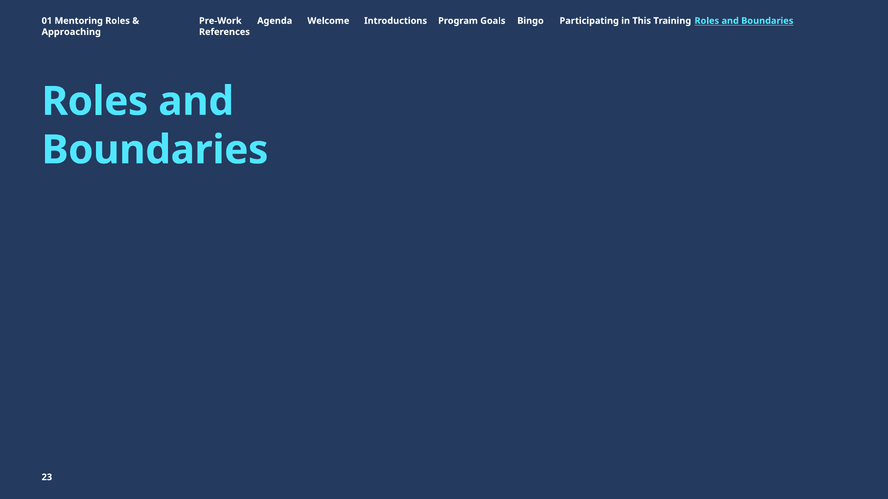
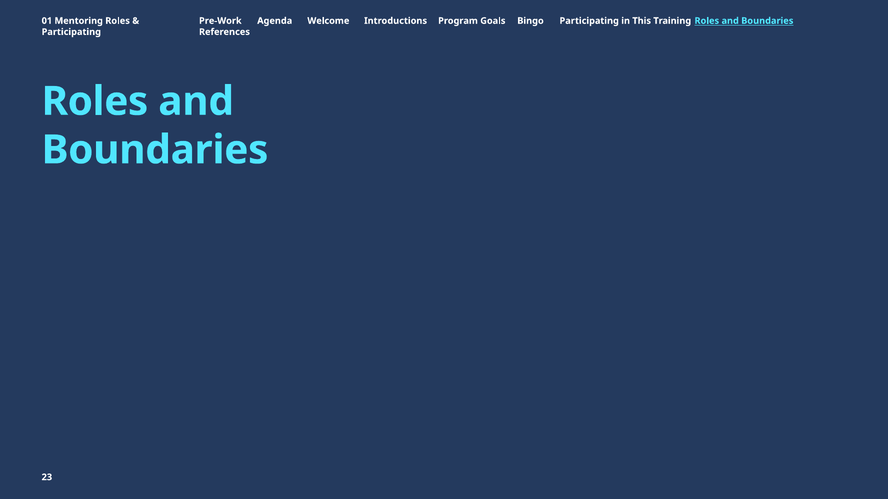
Approaching at (71, 32): Approaching -> Participating
